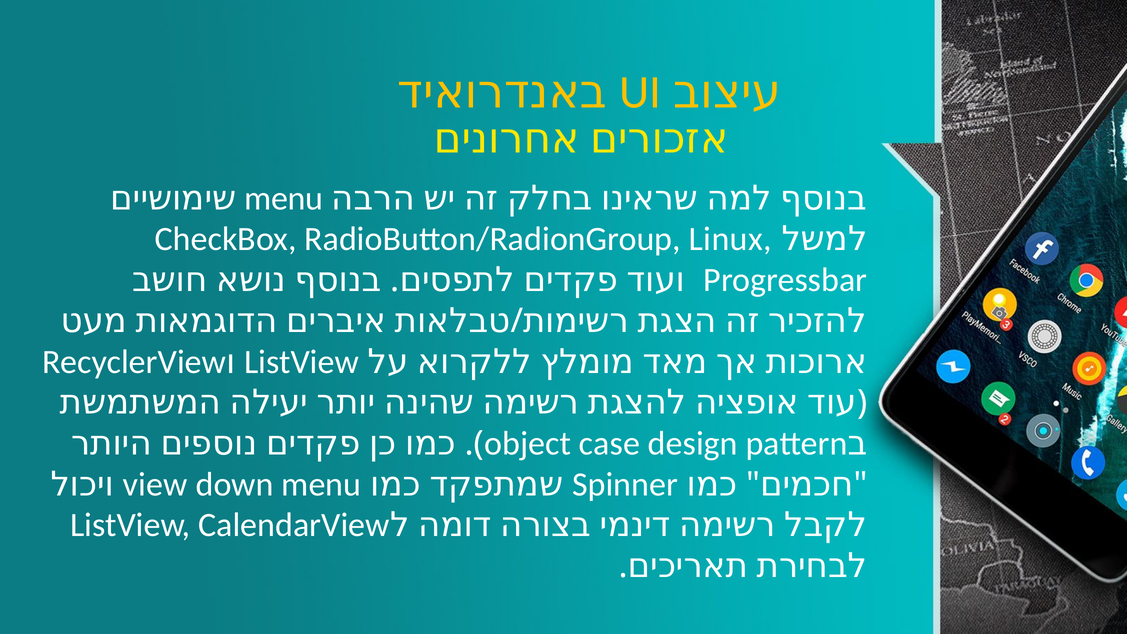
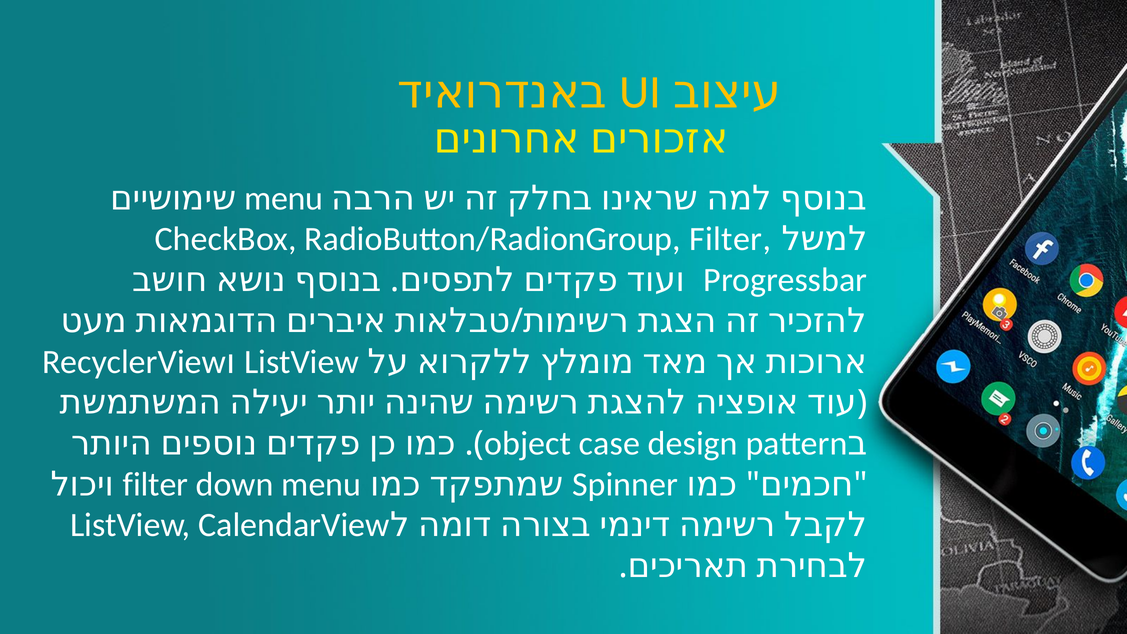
RadioButton/RadionGroup Linux: Linux -> Filter
view at (155, 484): view -> filter
